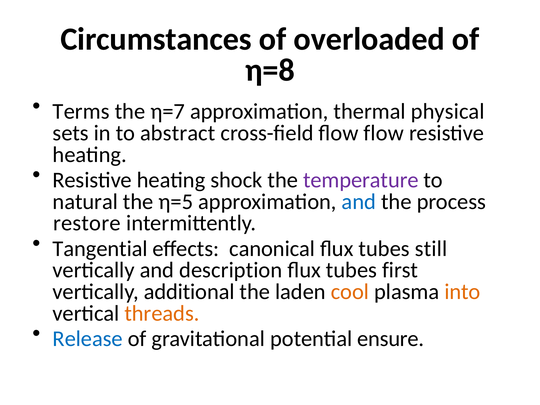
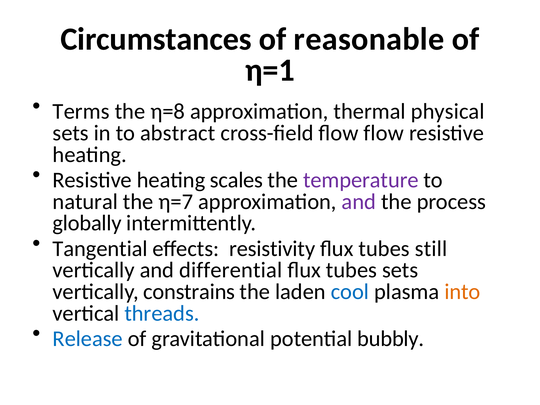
overloaded: overloaded -> reasonable
η=8: η=8 -> η=1
η=7: η=7 -> η=8
shock: shock -> scales
η=5: η=5 -> η=7
and at (359, 202) colour: blue -> purple
restore: restore -> globally
canonical: canonical -> resistivity
description: description -> differential
tubes first: first -> sets
additional: additional -> constrains
cool colour: orange -> blue
threads colour: orange -> blue
ensure: ensure -> bubbly
